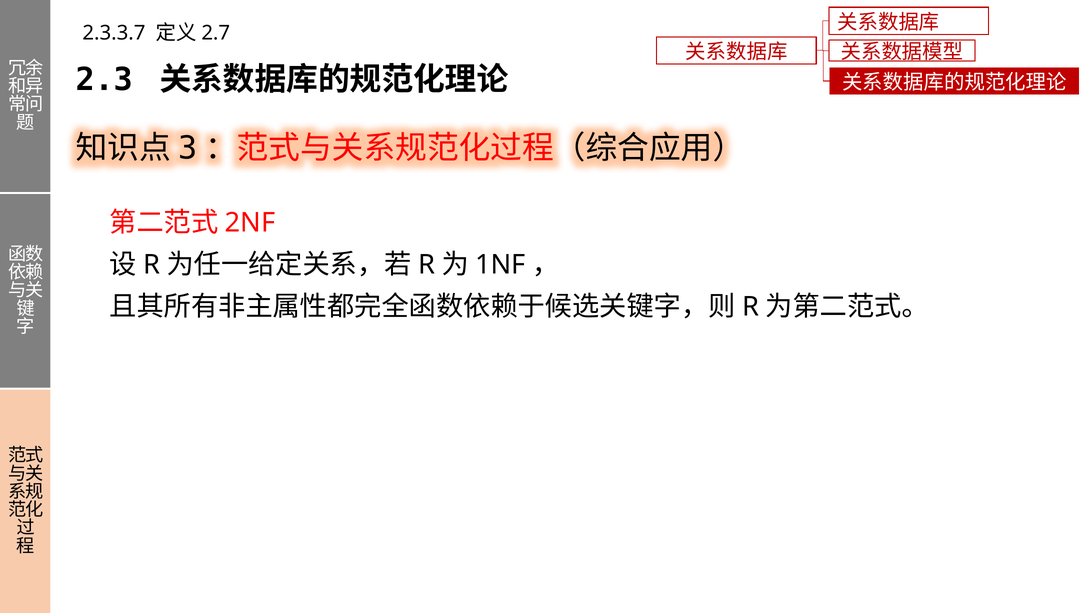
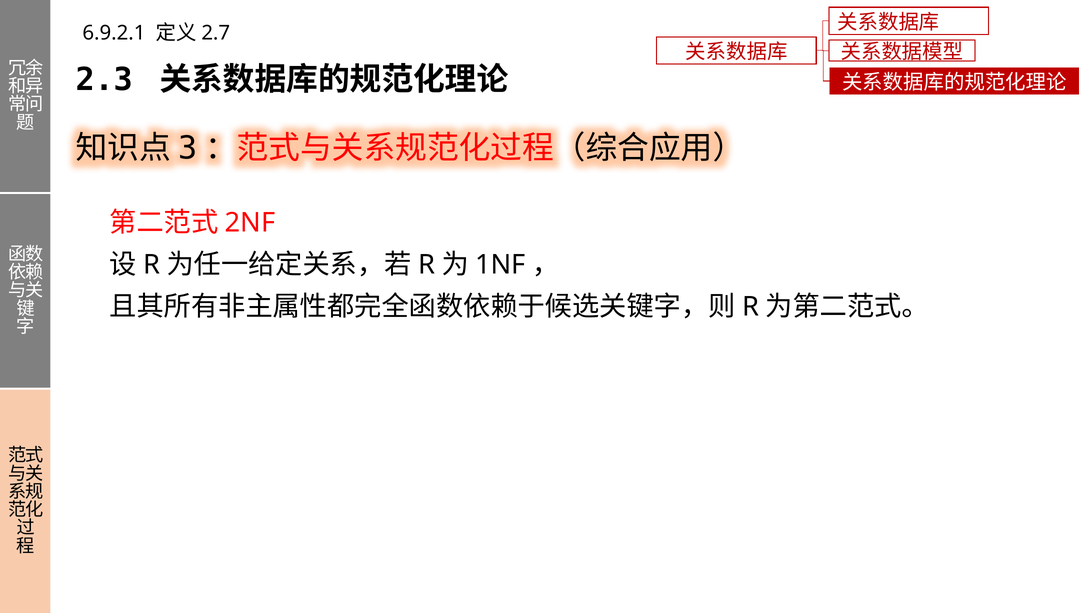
2.3.3.7: 2.3.3.7 -> 6.9.2.1
